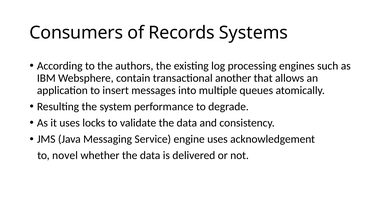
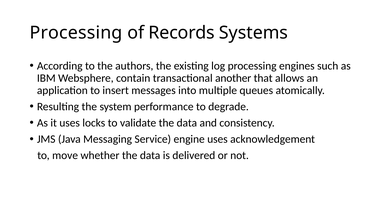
Consumers at (76, 33): Consumers -> Processing
novel: novel -> move
